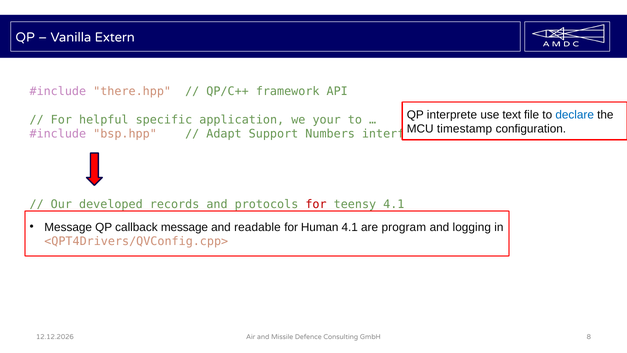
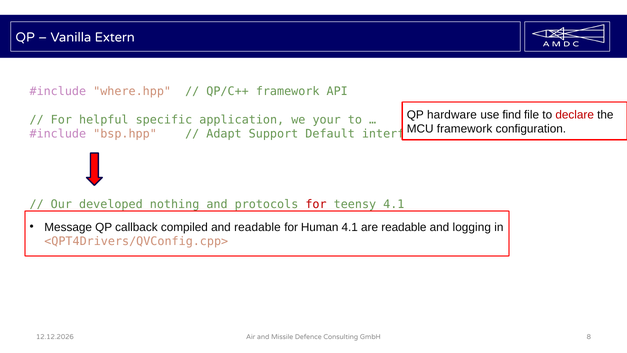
there.hpp: there.hpp -> where.hpp
interprete: interprete -> hardware
text: text -> find
declare colour: blue -> red
timestamp at (465, 129): timestamp -> framework
Numbers: Numbers -> Default
records: records -> nothing
callback message: message -> compiled
are program: program -> readable
